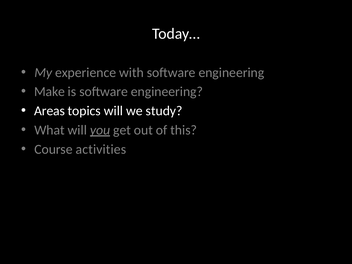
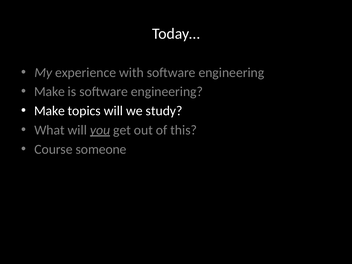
Areas at (50, 111): Areas -> Make
activities: activities -> someone
